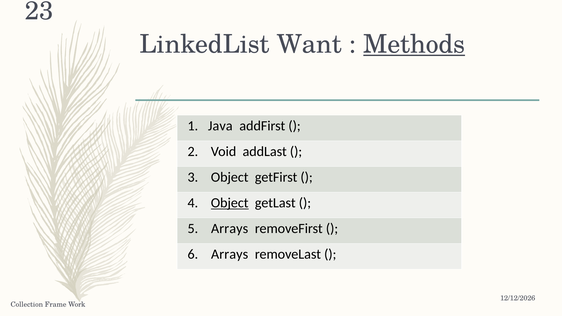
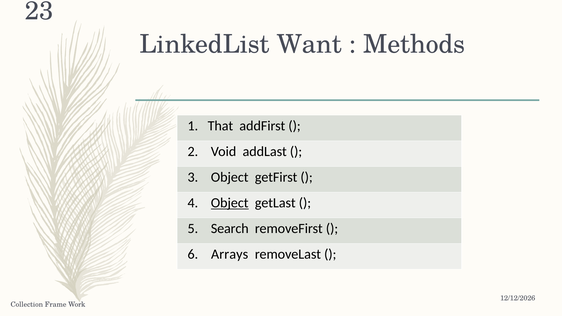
Methods underline: present -> none
Java: Java -> That
5 Arrays: Arrays -> Search
